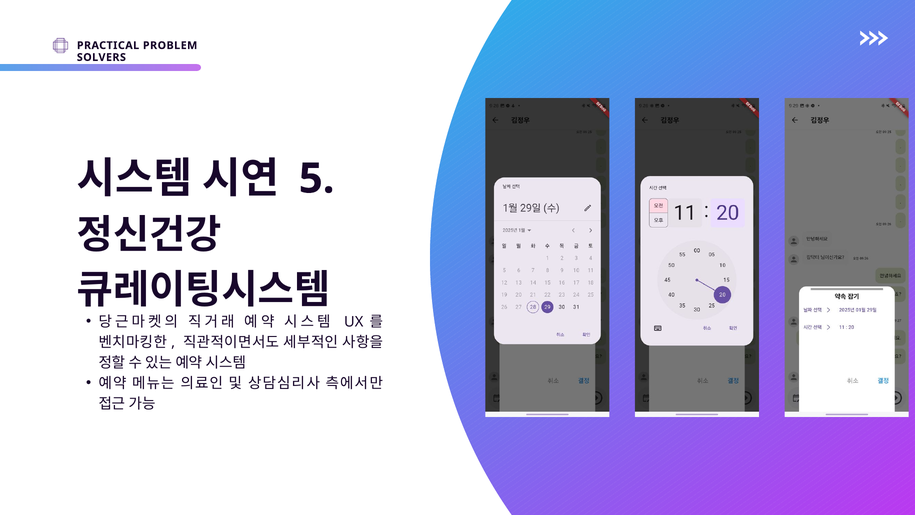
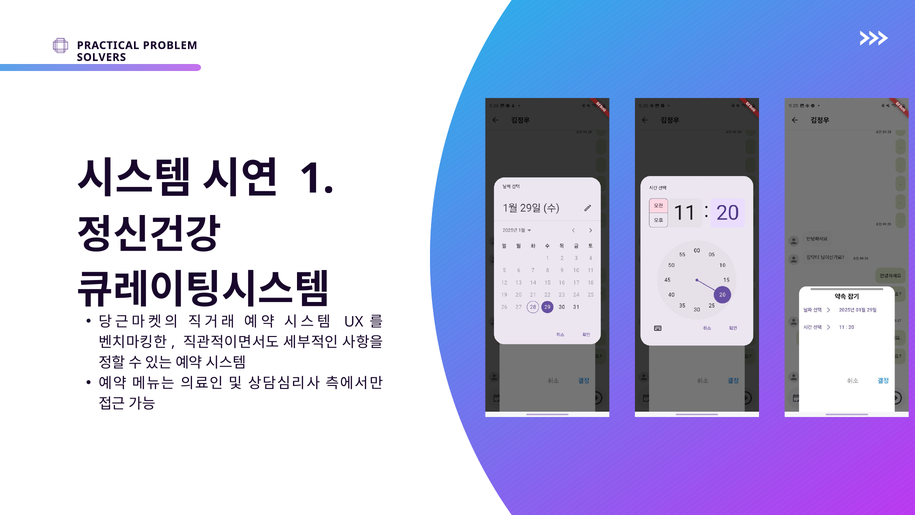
5: 5 -> 1
